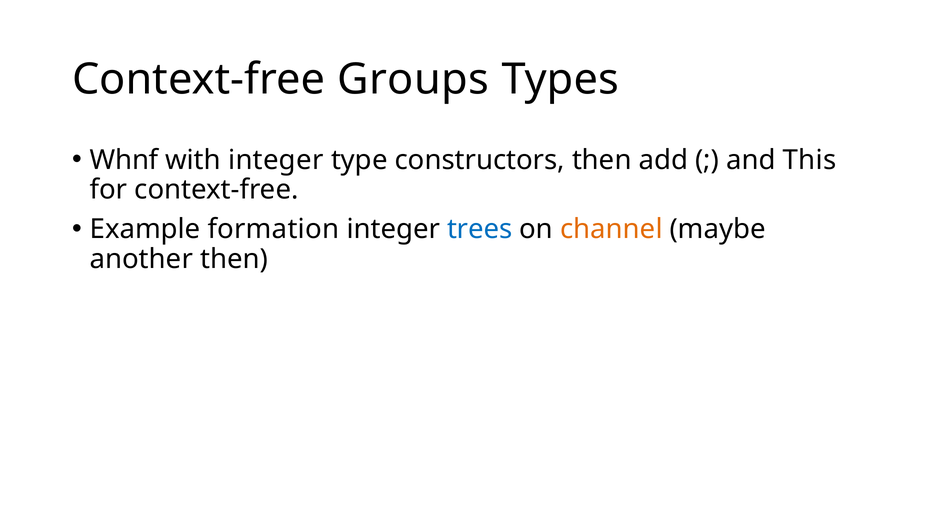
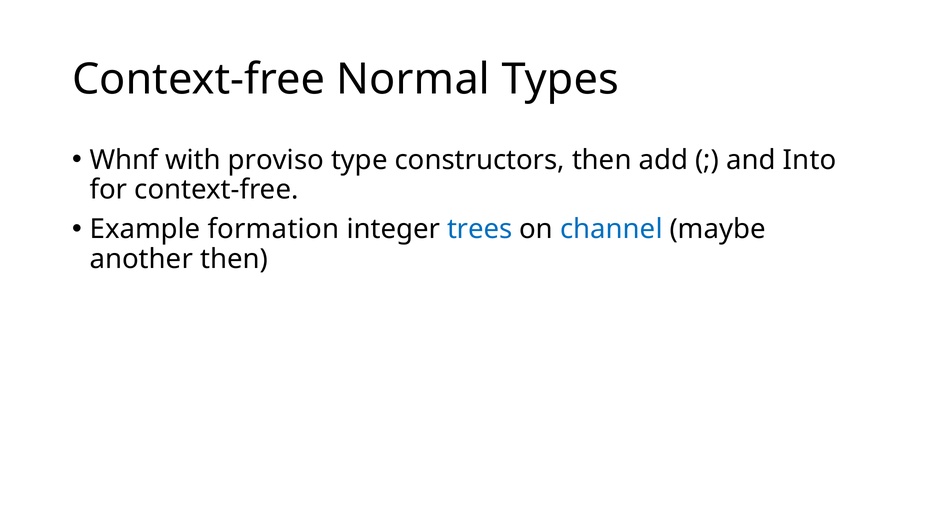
Groups: Groups -> Normal
with integer: integer -> proviso
This: This -> Into
channel colour: orange -> blue
